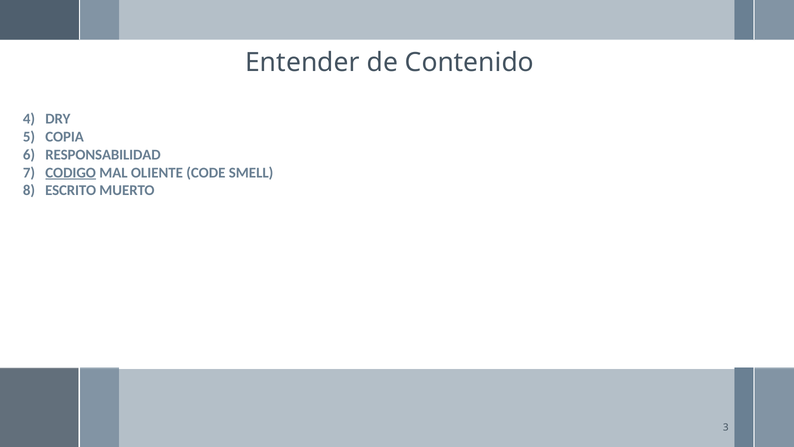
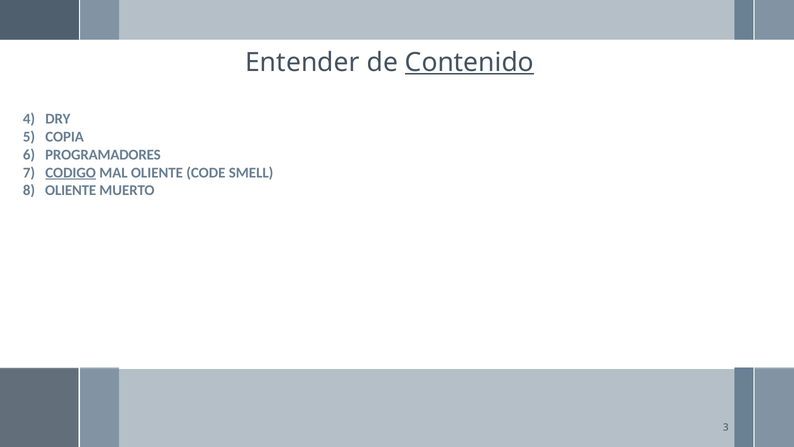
Contenido underline: none -> present
RESPONSABILIDAD: RESPONSABILIDAD -> PROGRAMADORES
ESCRITO at (71, 190): ESCRITO -> OLIENTE
